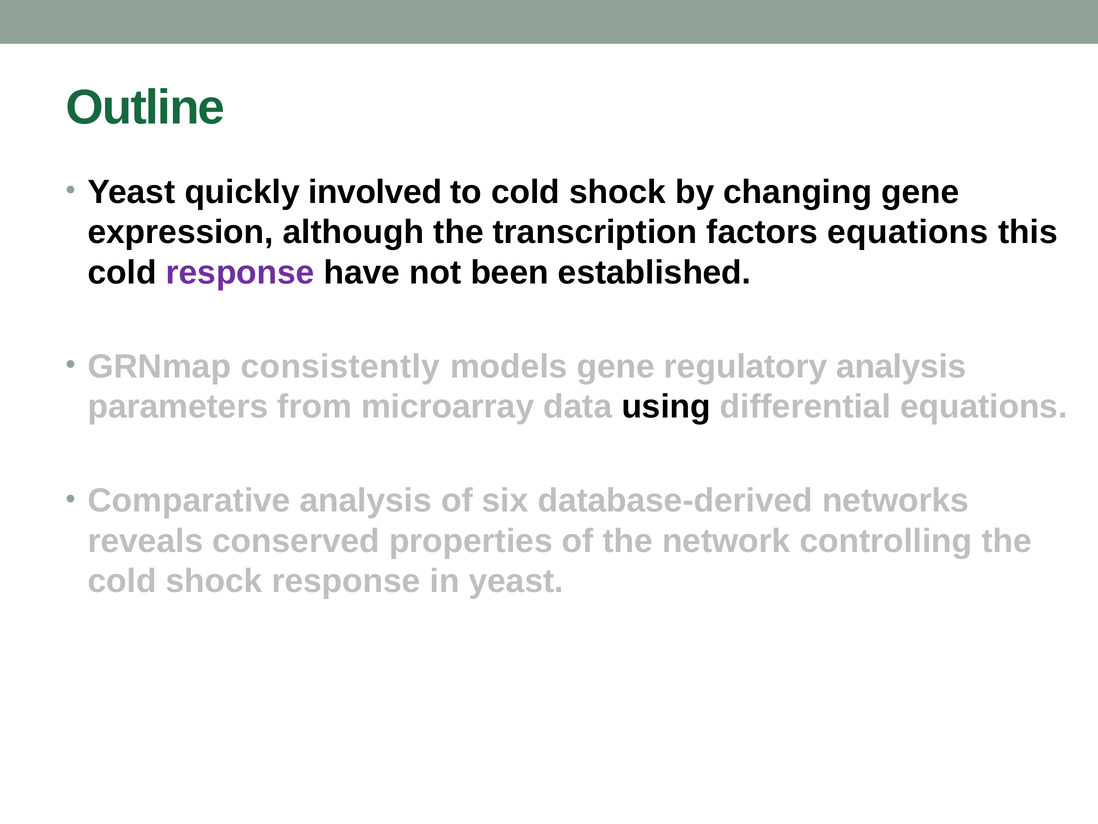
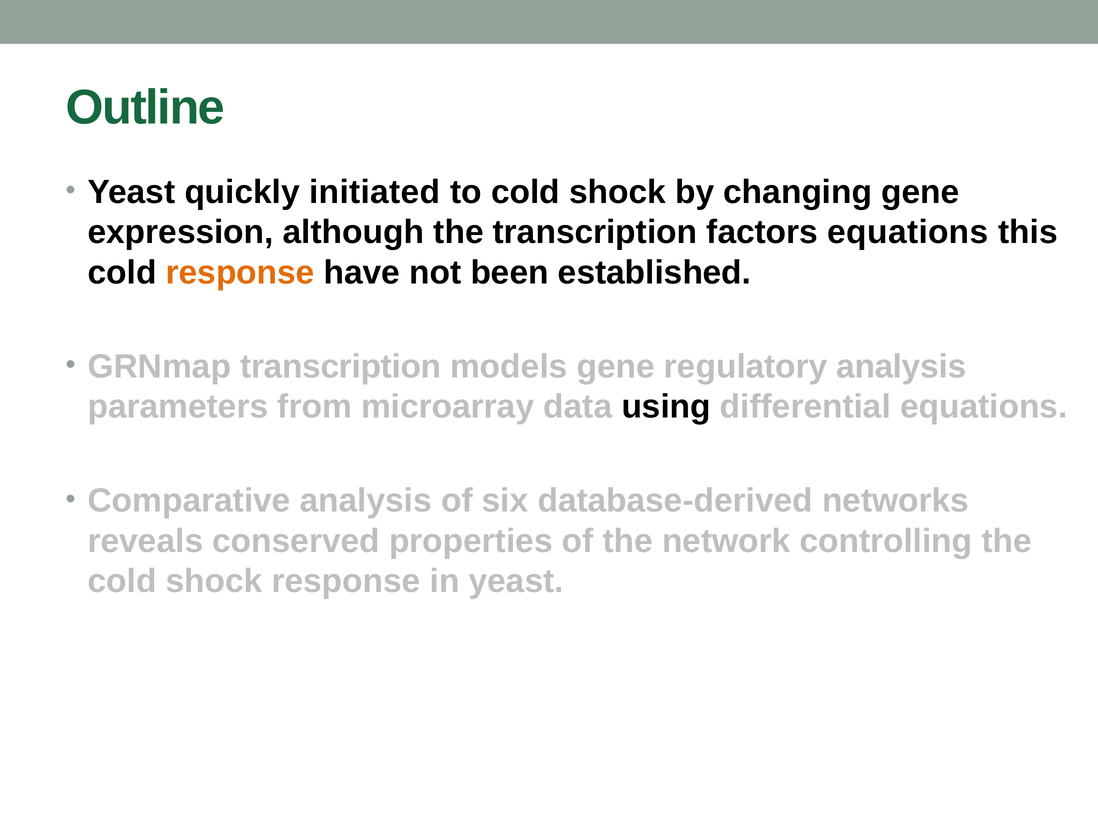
involved: involved -> initiated
response at (240, 272) colour: purple -> orange
GRNmap consistently: consistently -> transcription
